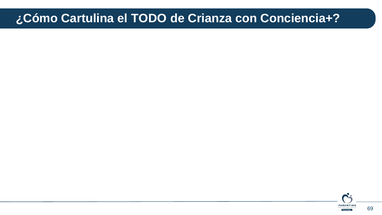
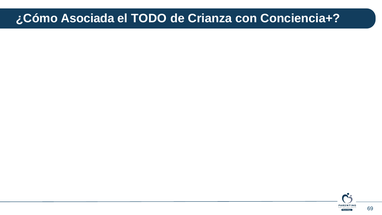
Cartulina: Cartulina -> Asociada
